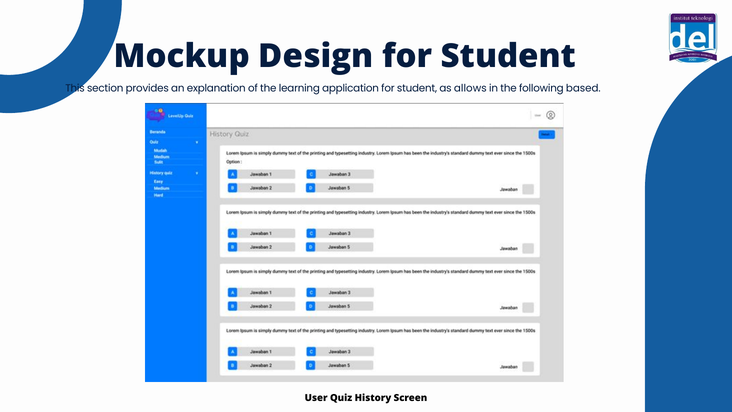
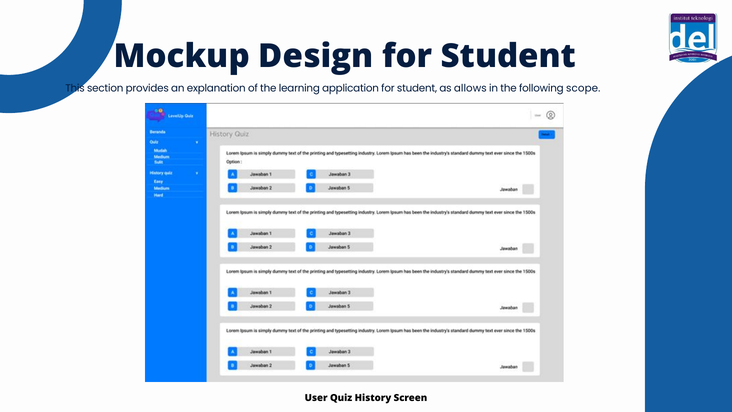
based: based -> scope
